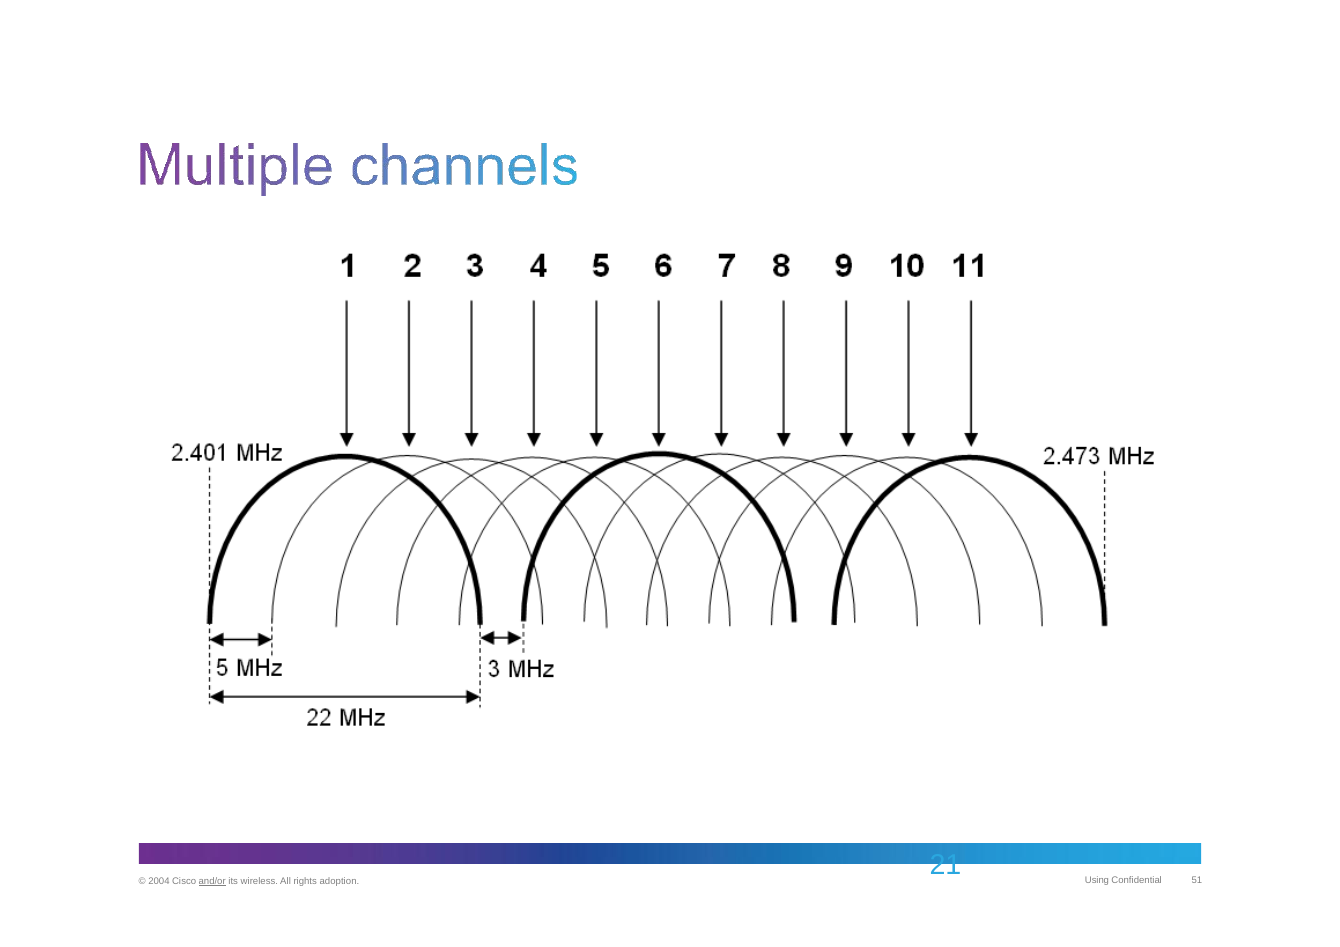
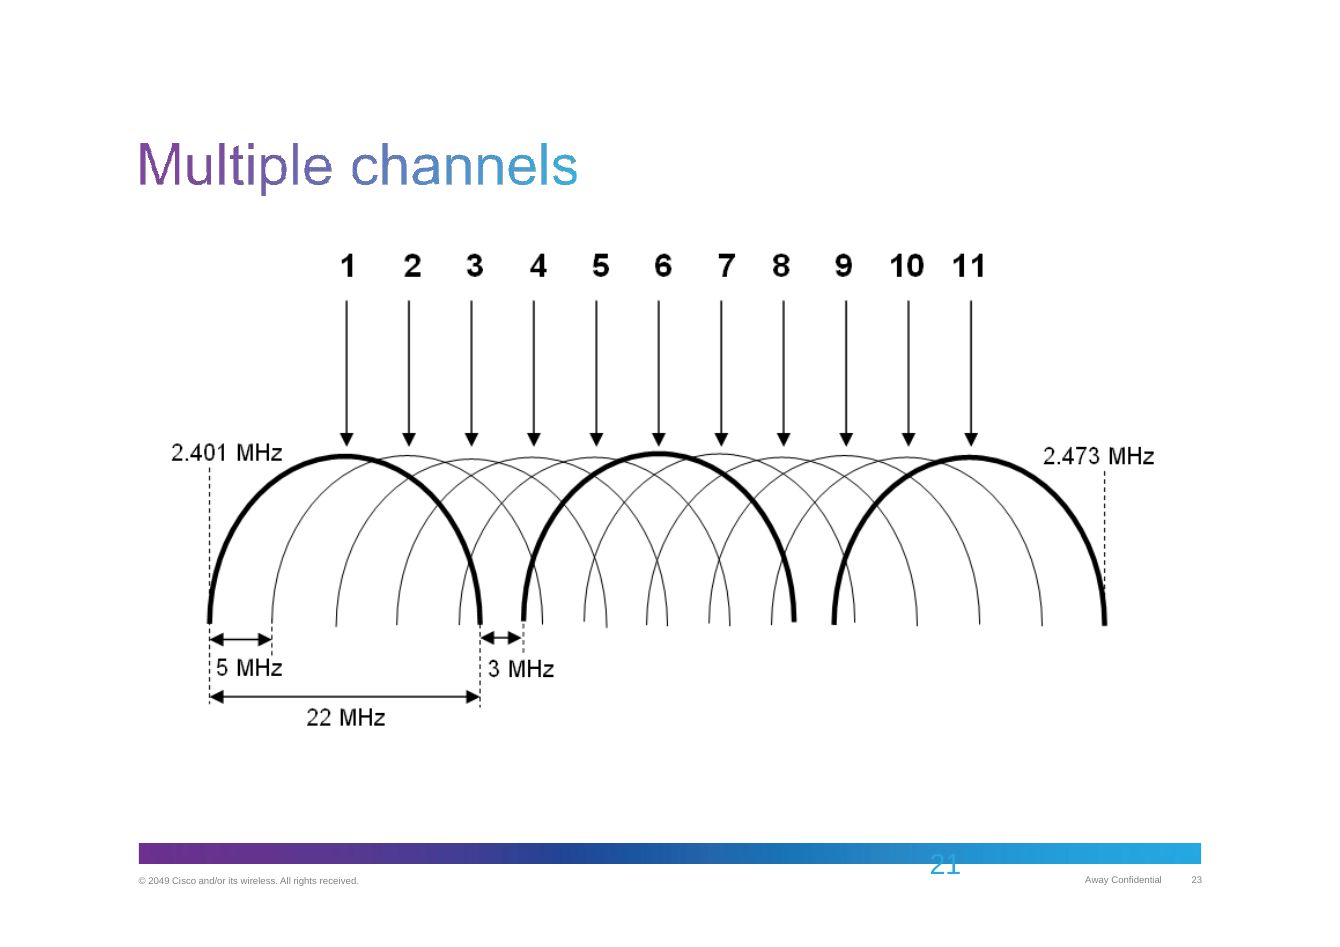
Using: Using -> Away
51: 51 -> 23
2004: 2004 -> 2049
and/or underline: present -> none
adoption: adoption -> received
